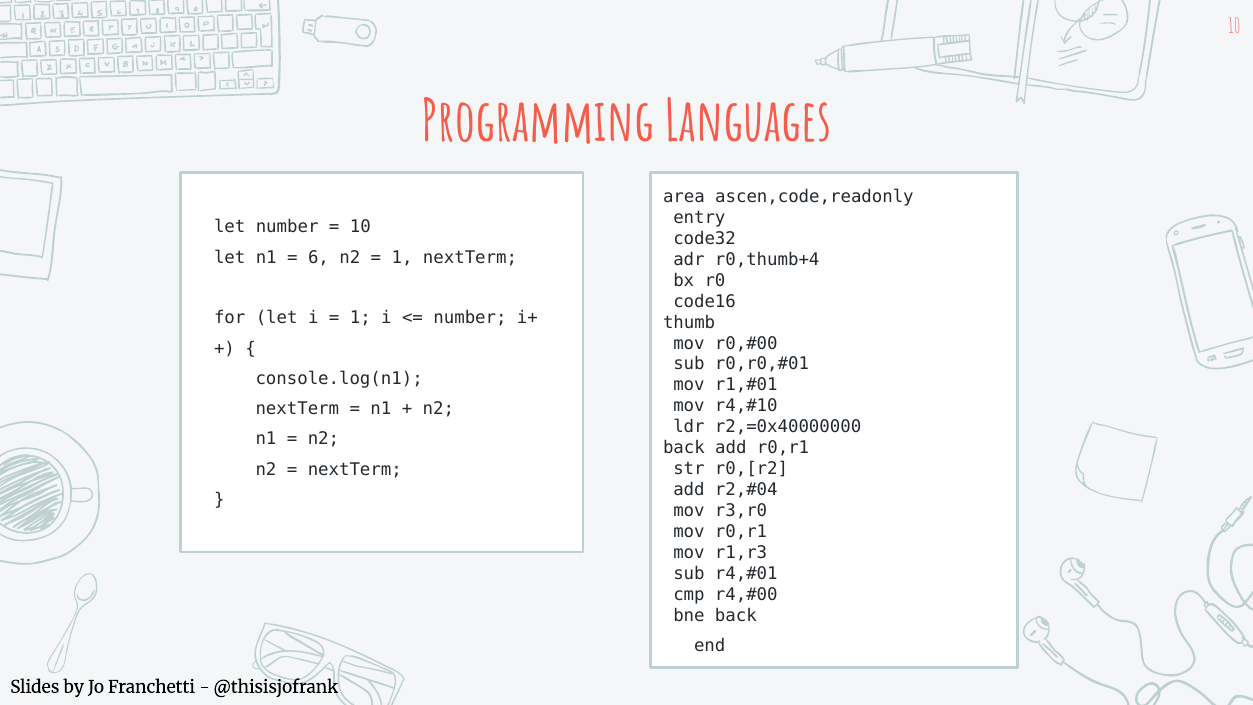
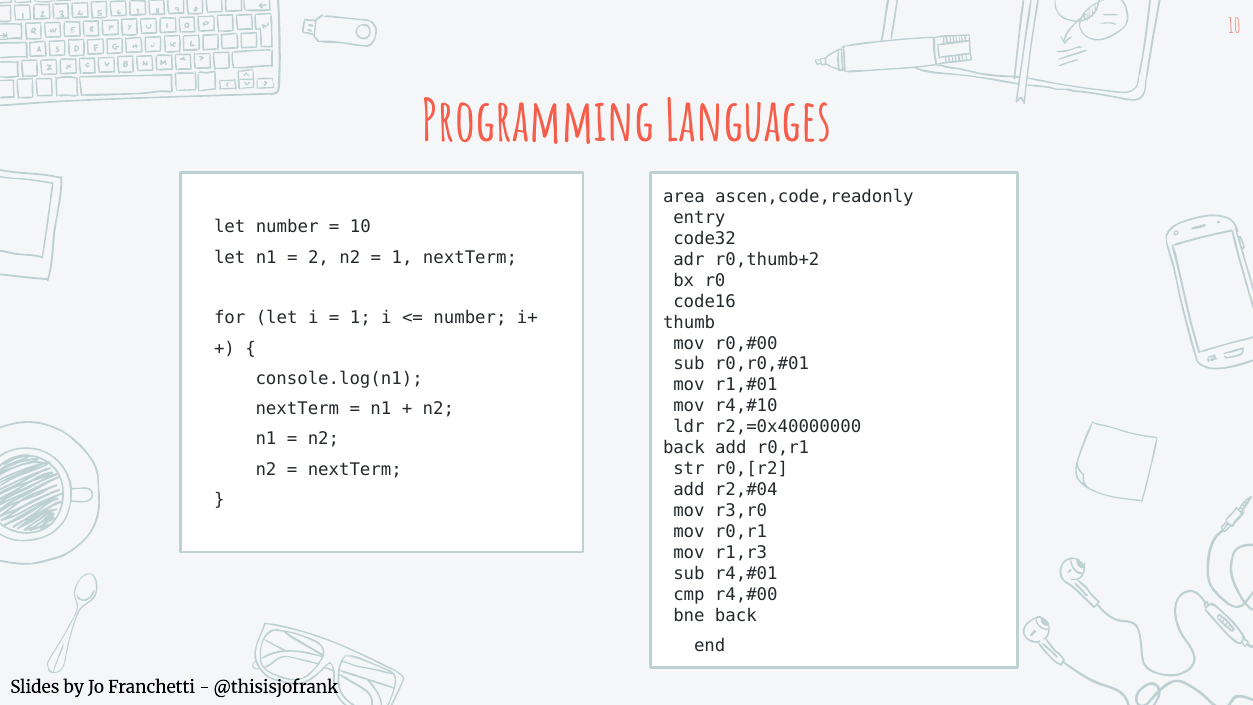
6: 6 -> 2
r0,thumb+4: r0,thumb+4 -> r0,thumb+2
